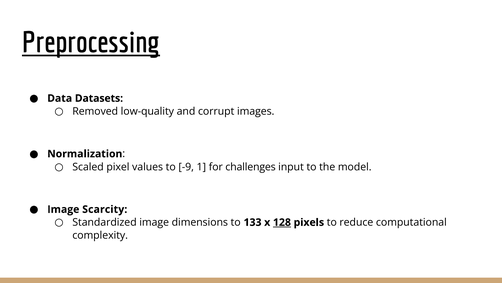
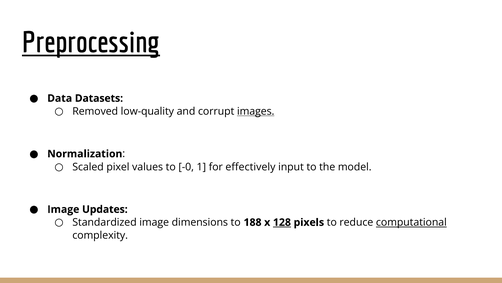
images underline: none -> present
-9: -9 -> -0
challenges: challenges -> effectively
Scarcity: Scarcity -> Updates
133: 133 -> 188
computational underline: none -> present
